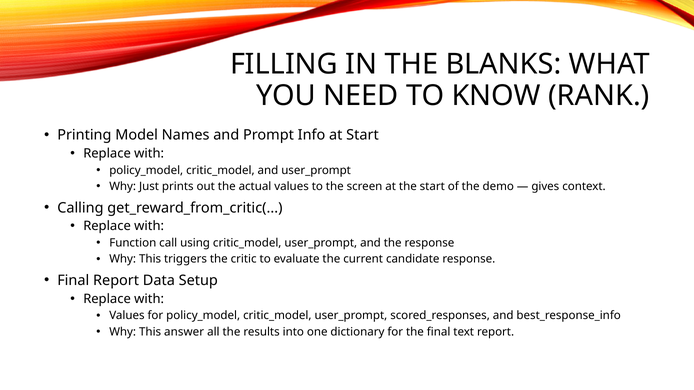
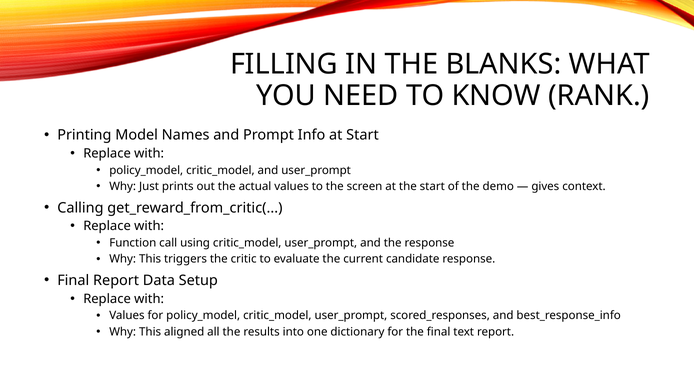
answer: answer -> aligned
